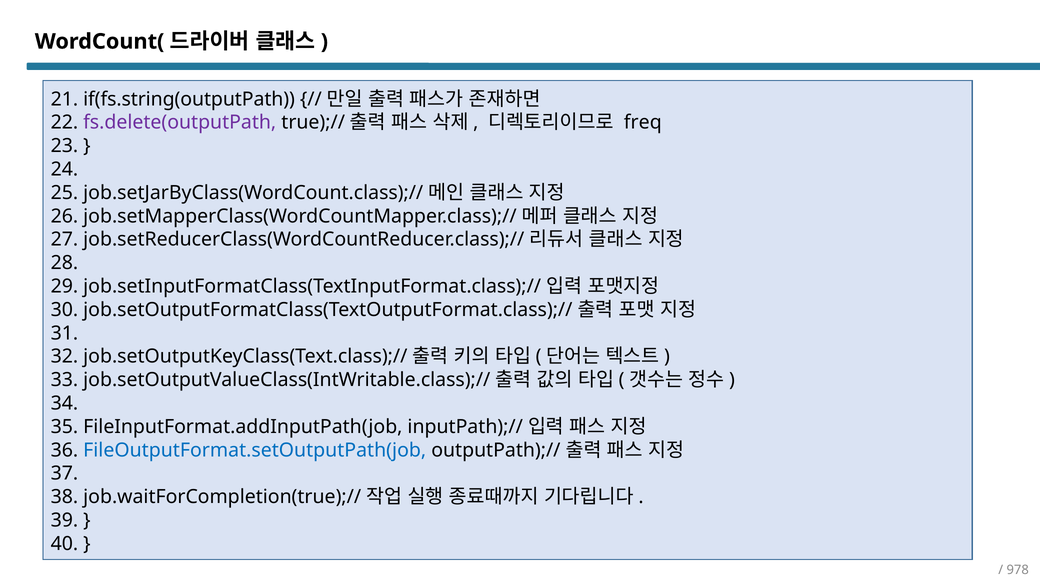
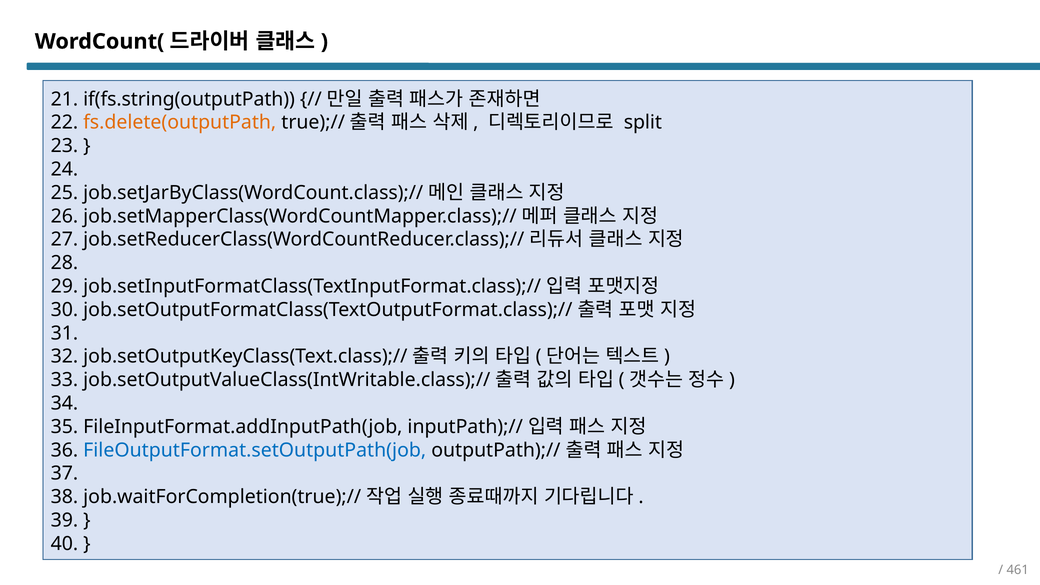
fs.delete(outputPath colour: purple -> orange
freq: freq -> split
978: 978 -> 461
